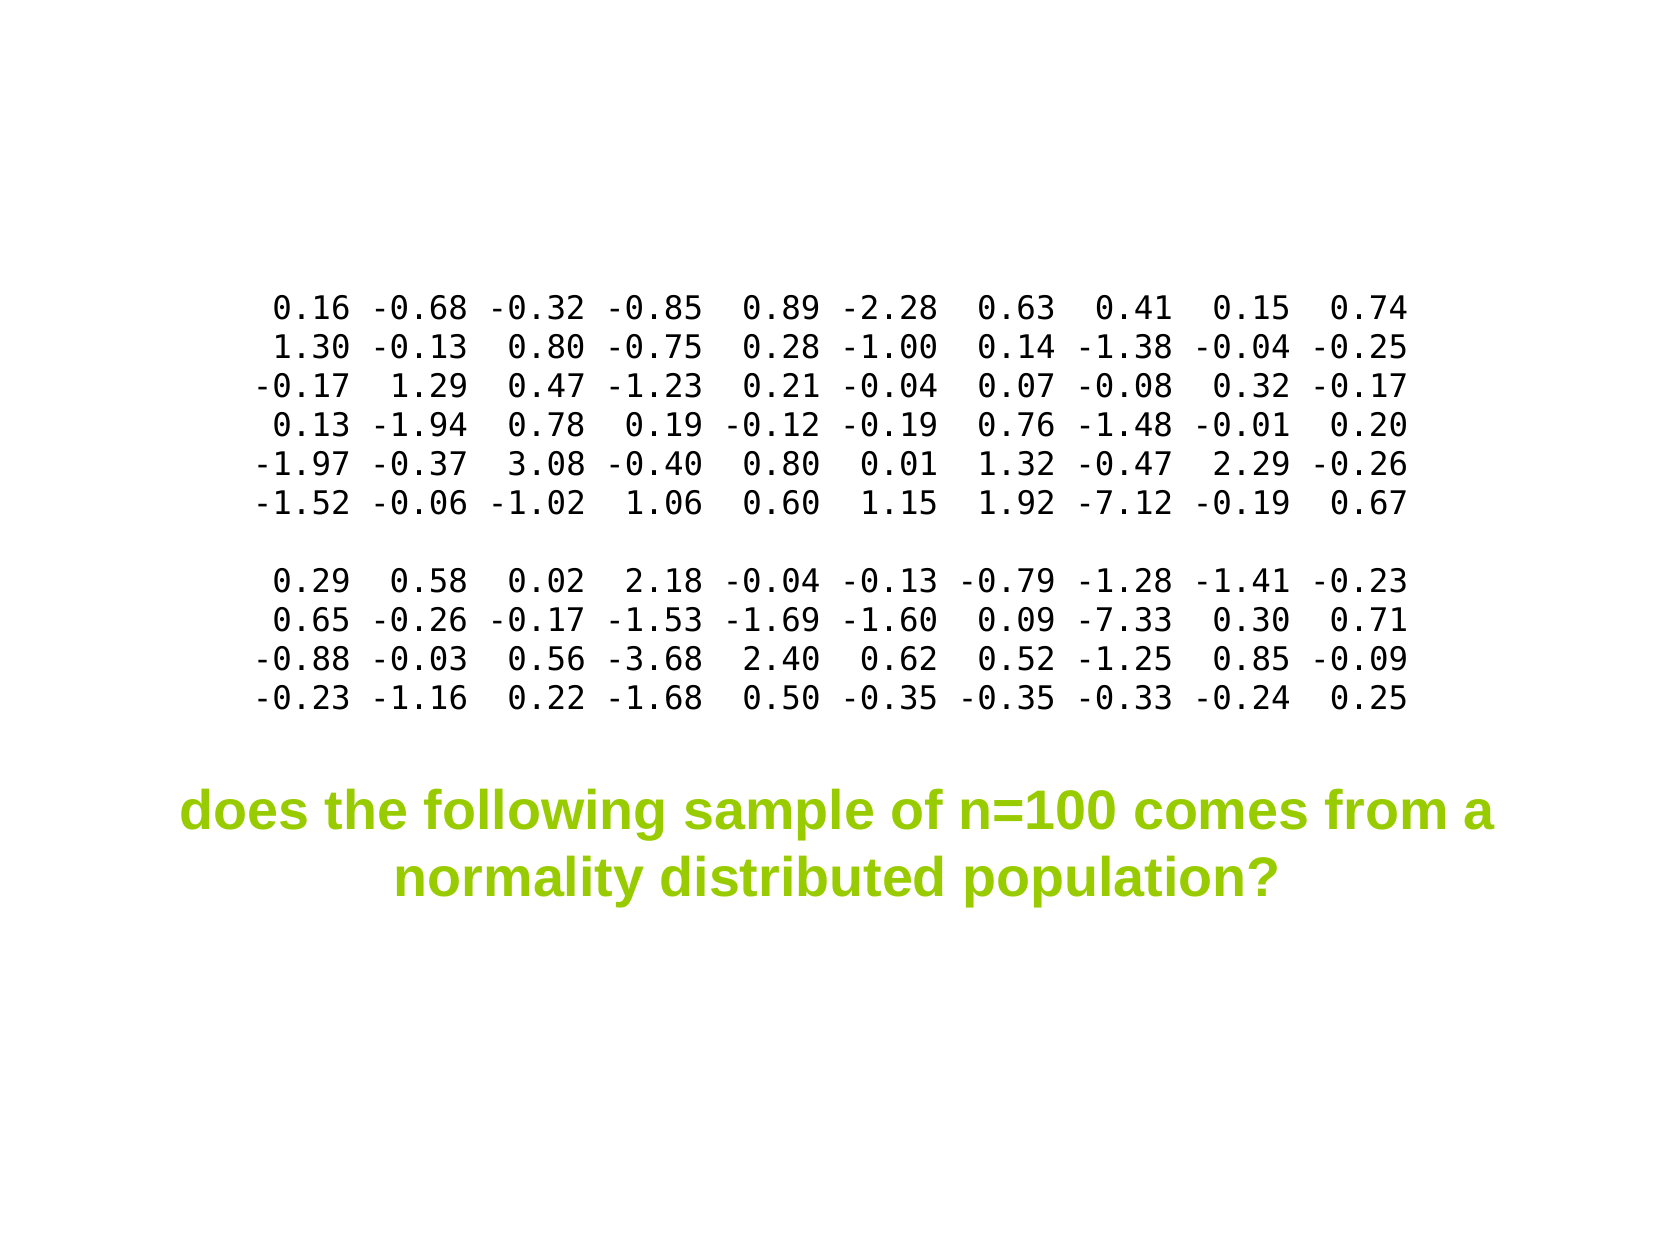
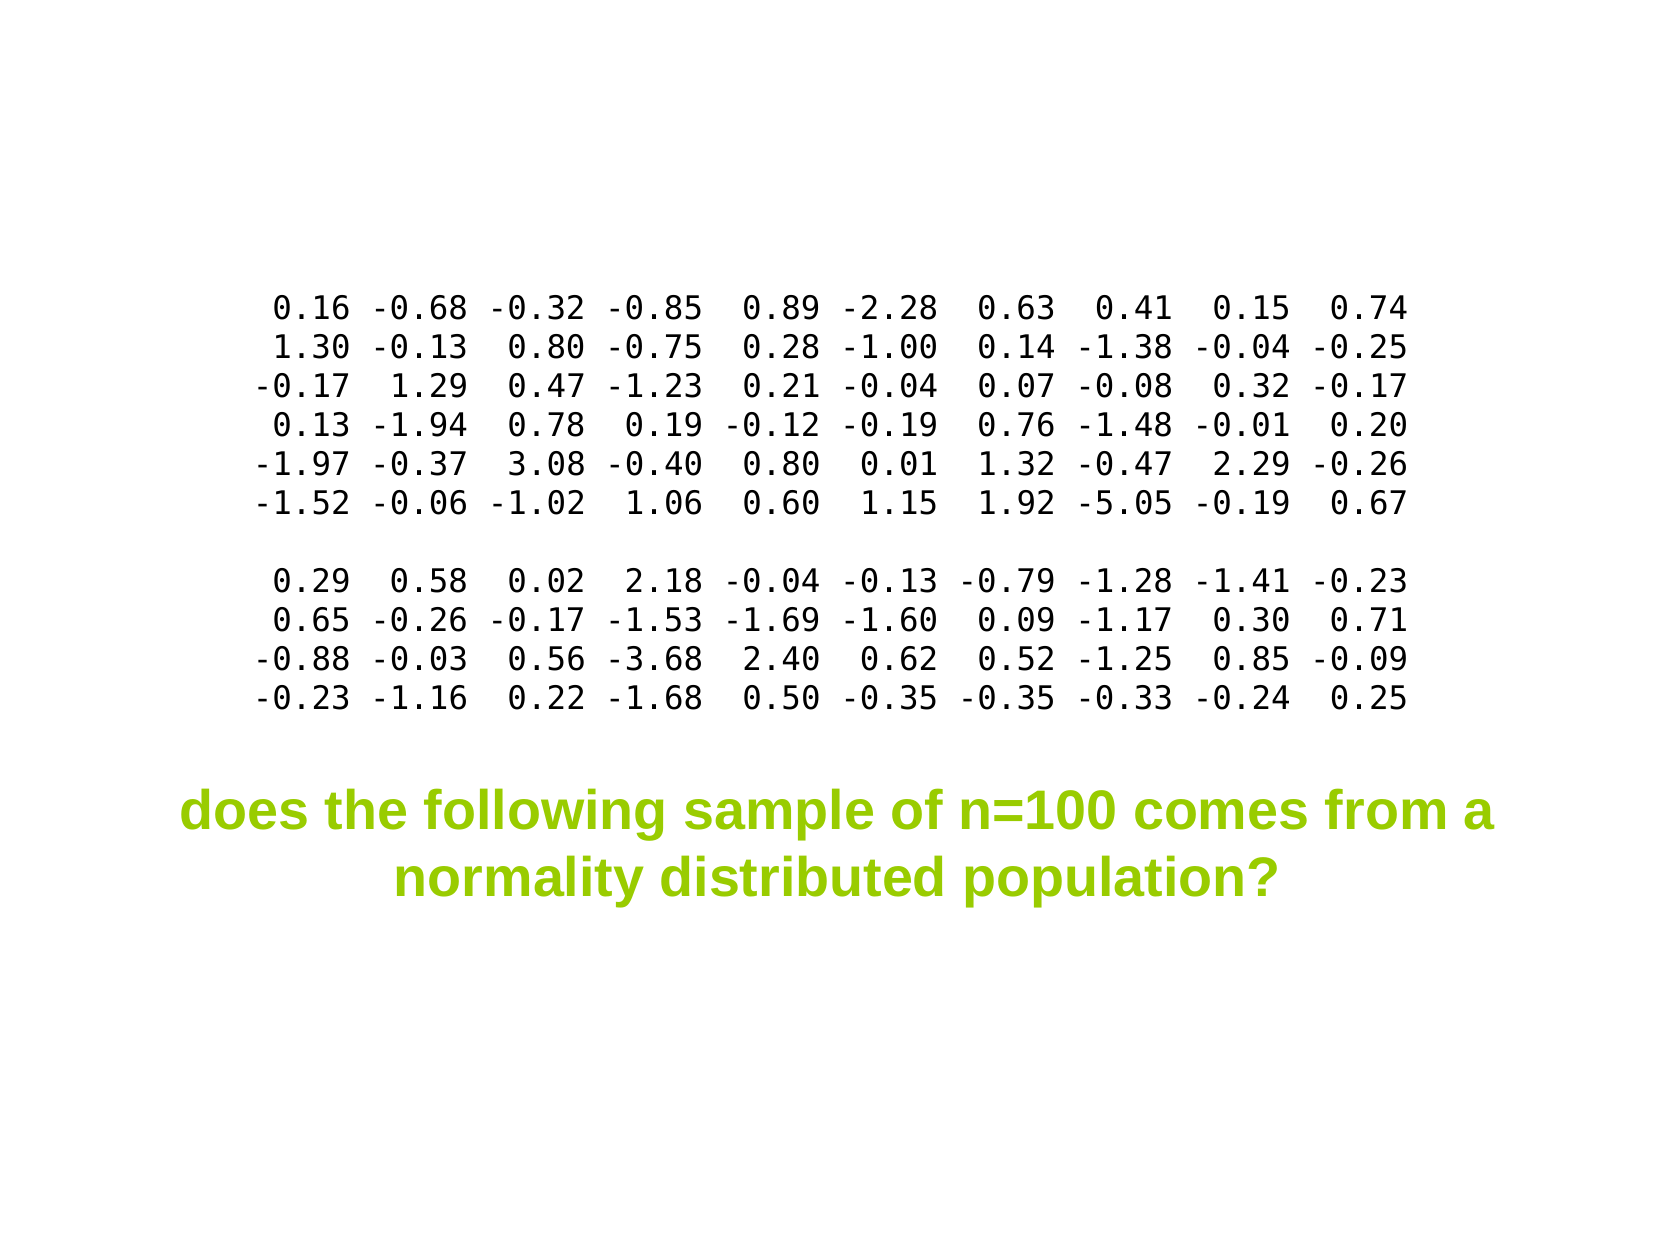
-7.12: -7.12 -> -5.05
-7.33: -7.33 -> -1.17
